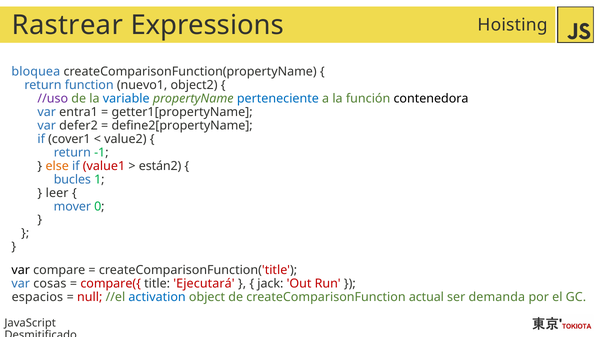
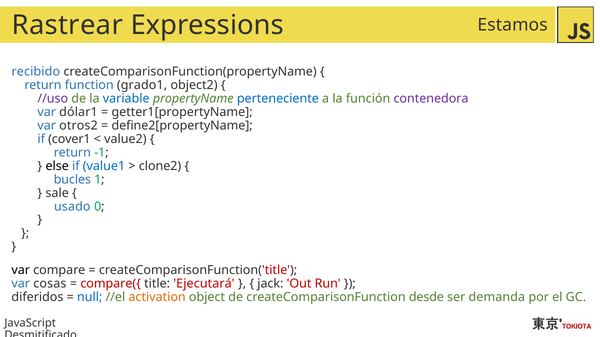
Hoisting: Hoisting -> Estamos
bloquea: bloquea -> recibido
nuevo1: nuevo1 -> grado1
contenedora colour: black -> purple
entra1: entra1 -> dólar1
defer2: defer2 -> otros2
else colour: orange -> black
value1 colour: red -> blue
están2: están2 -> clone2
leer: leer -> sale
mover: mover -> usado
espacios: espacios -> diferidos
null colour: red -> blue
activation colour: blue -> orange
actual: actual -> desde
